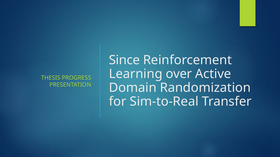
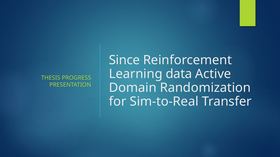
over: over -> data
